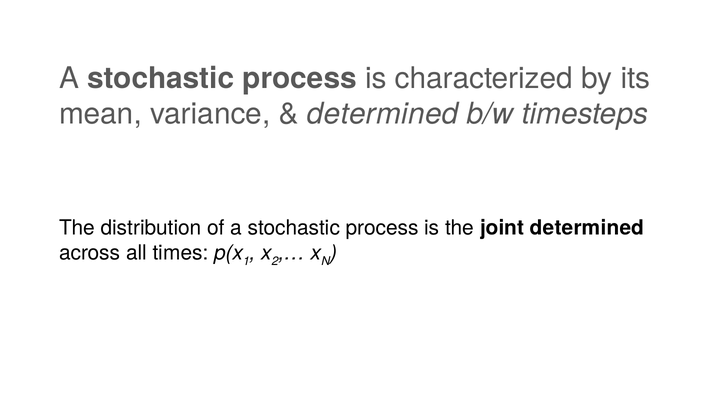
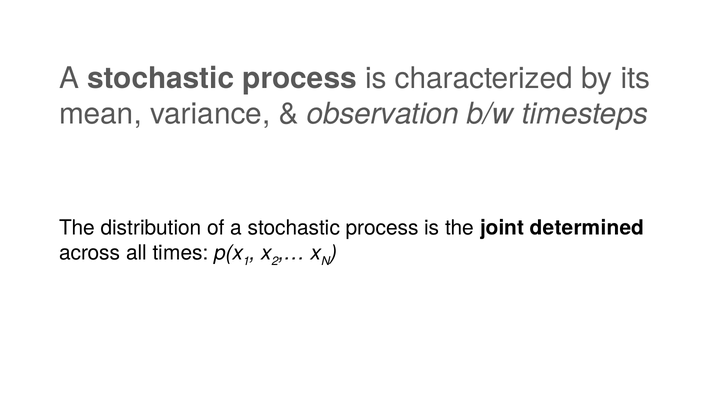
determined at (383, 114): determined -> observation
